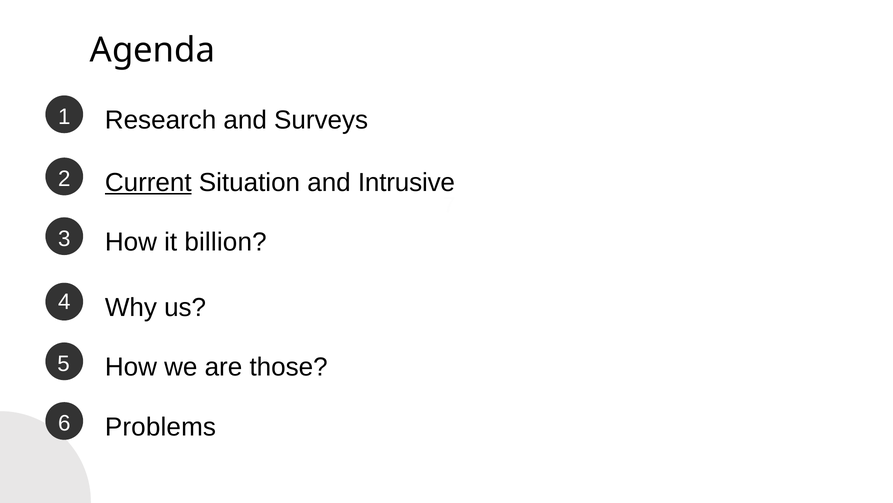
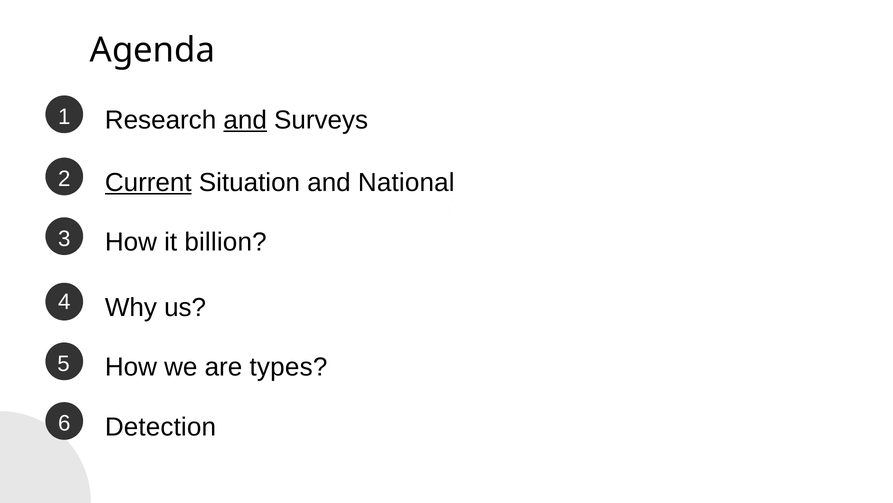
and at (245, 120) underline: none -> present
Intrusive: Intrusive -> National
those: those -> types
Problems: Problems -> Detection
